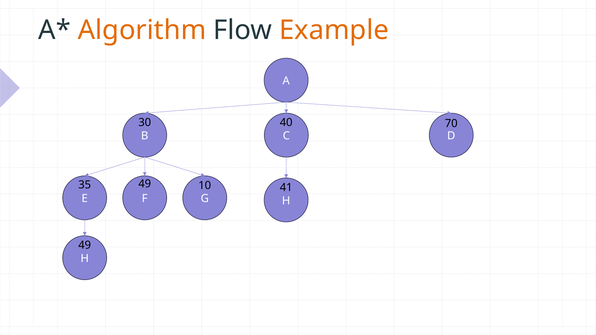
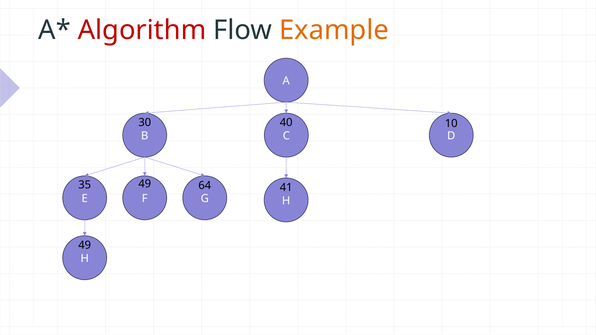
Algorithm colour: orange -> red
70: 70 -> 10
10: 10 -> 64
